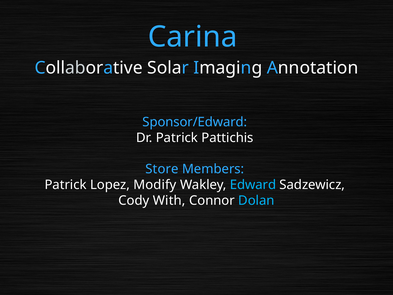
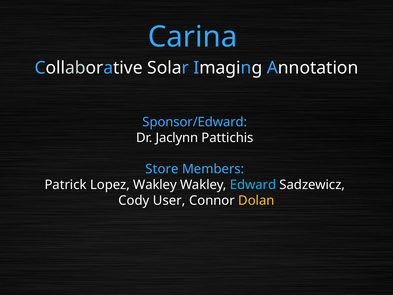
Dr Patrick: Patrick -> Jaclynn
Lopez Modify: Modify -> Wakley
With: With -> User
Dolan colour: light blue -> yellow
